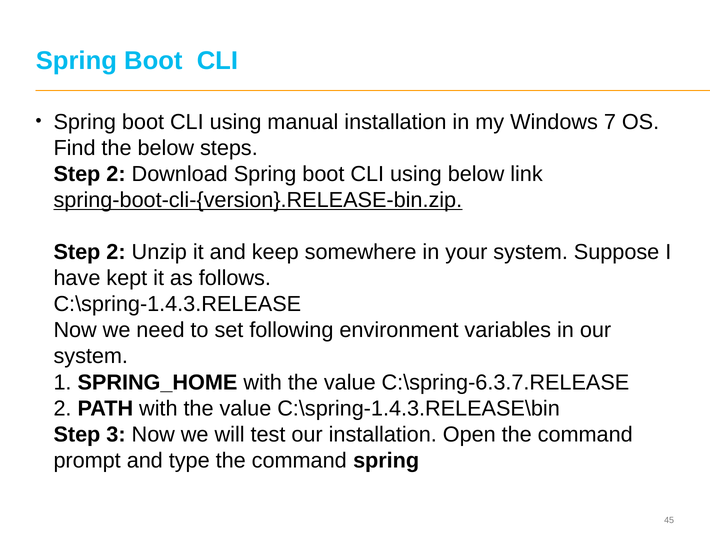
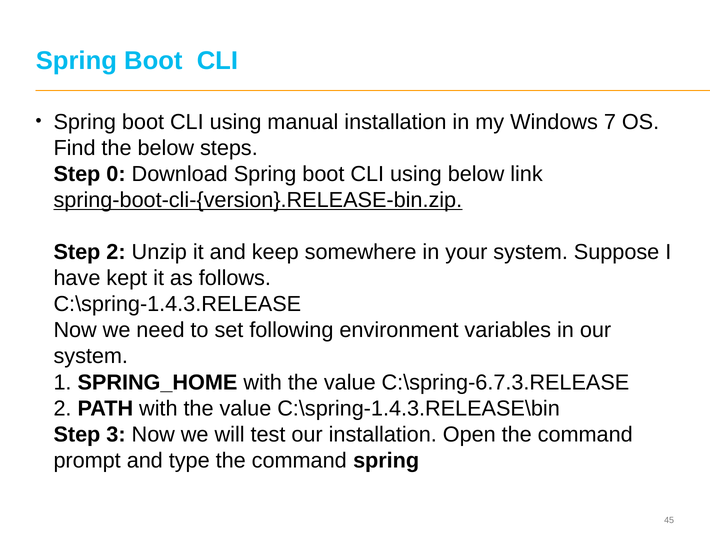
2 at (116, 174): 2 -> 0
C:\spring-6.3.7.RELEASE: C:\spring-6.3.7.RELEASE -> C:\spring-6.7.3.RELEASE
